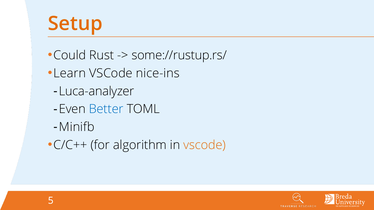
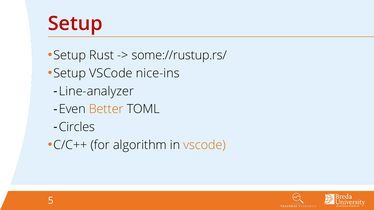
Setup at (75, 24) colour: orange -> red
Could at (70, 55): Could -> Setup
Learn at (70, 73): Learn -> Setup
Luca-analyzer: Luca-analyzer -> Line-analyzer
Better colour: blue -> orange
Minifb: Minifb -> Circles
